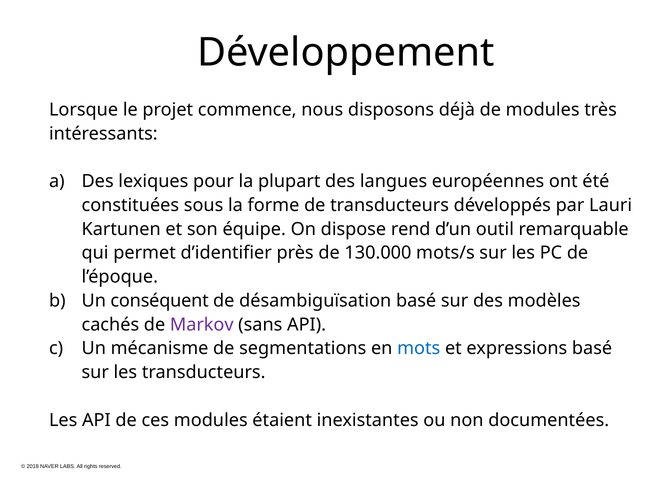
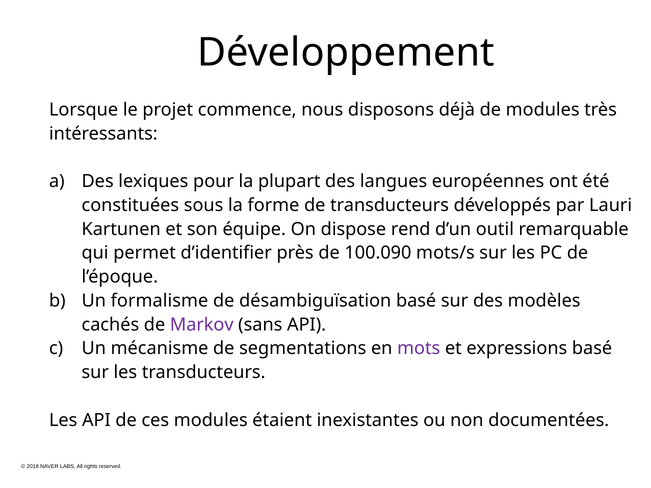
130.000: 130.000 -> 100.090
conséquent: conséquent -> formalisme
mots colour: blue -> purple
